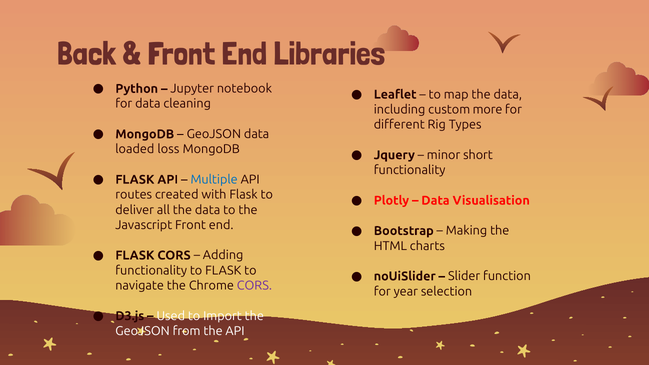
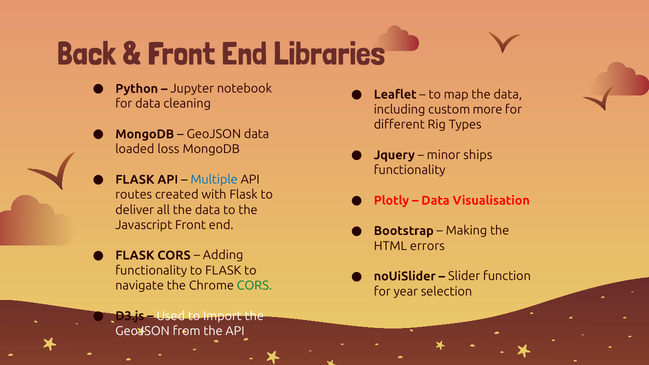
short: short -> ships
charts: charts -> errors
CORS at (254, 286) colour: purple -> green
